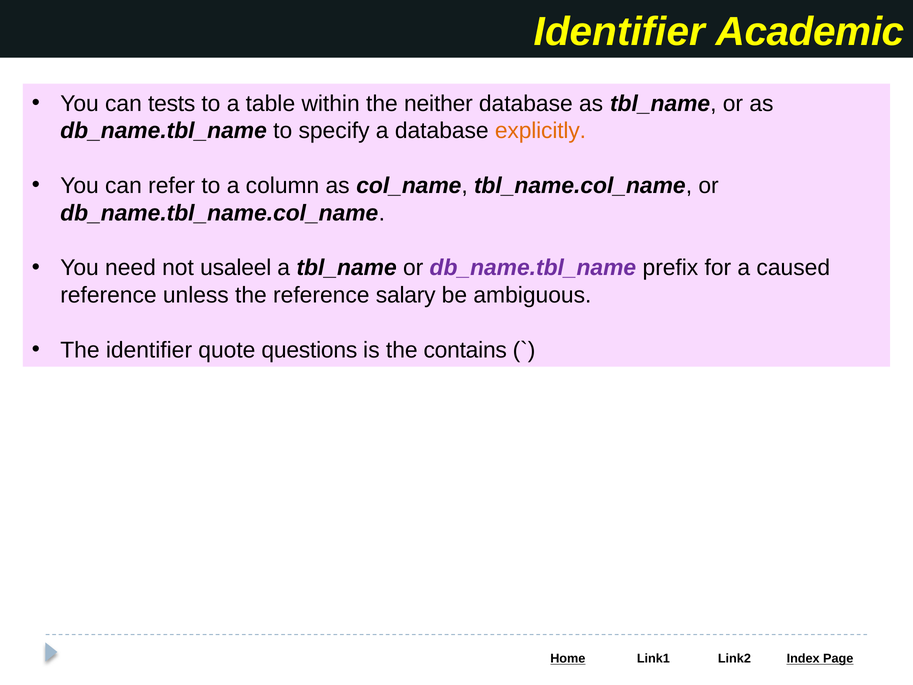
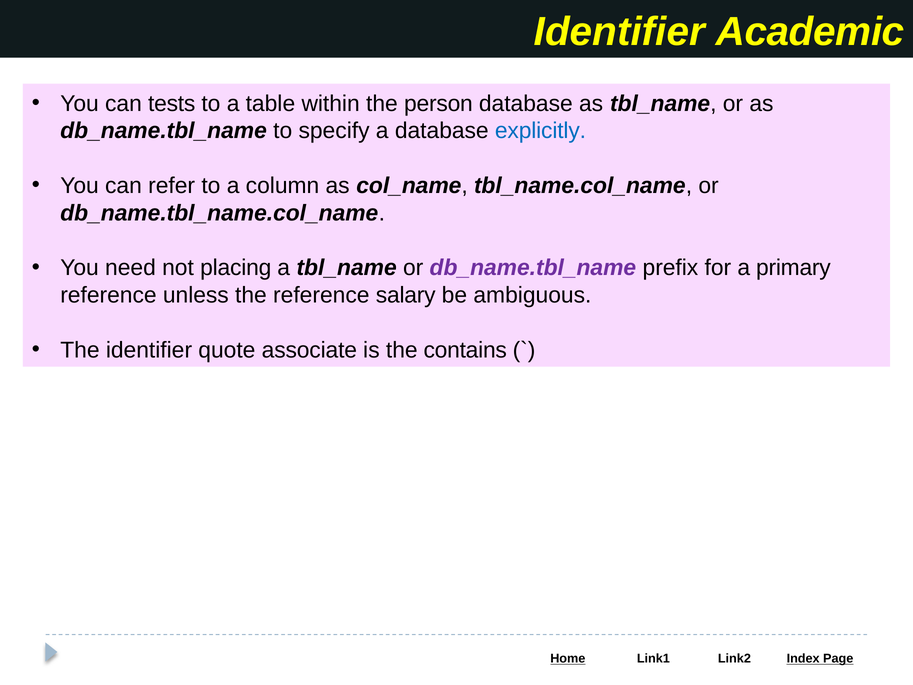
neither: neither -> person
explicitly colour: orange -> blue
usaleel: usaleel -> placing
caused: caused -> primary
questions: questions -> associate
